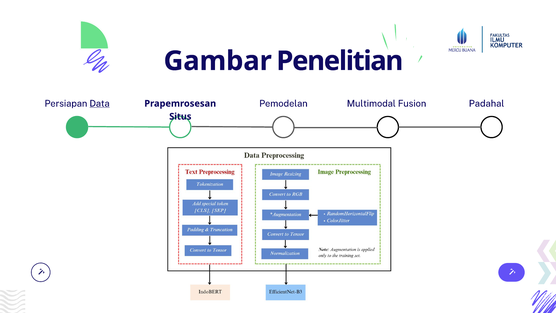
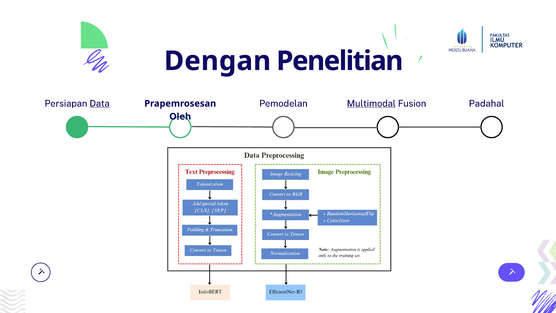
Gambar: Gambar -> Dengan
Multimodal underline: none -> present
Situs: Situs -> Oleh
